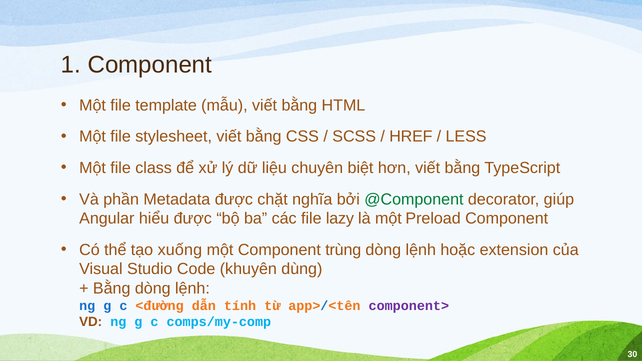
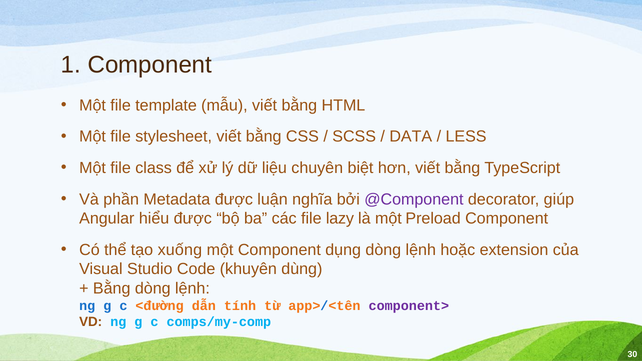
HREF: HREF -> DATA
chặt: chặt -> luận
@Component colour: green -> purple
trùng: trùng -> dụng
